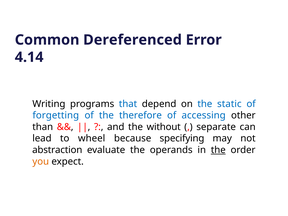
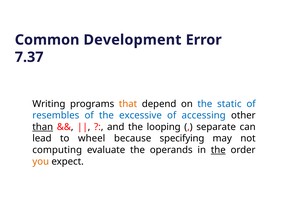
Dereferenced: Dereferenced -> Development
4.14: 4.14 -> 7.37
that colour: blue -> orange
forgetting: forgetting -> resembles
therefore: therefore -> excessive
than underline: none -> present
without: without -> looping
abstraction: abstraction -> computing
